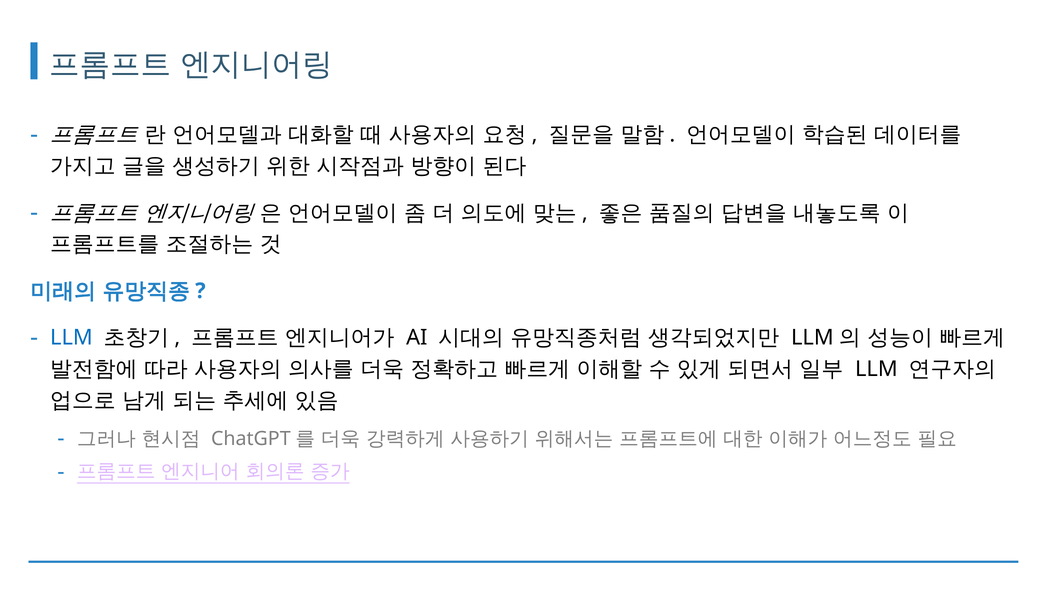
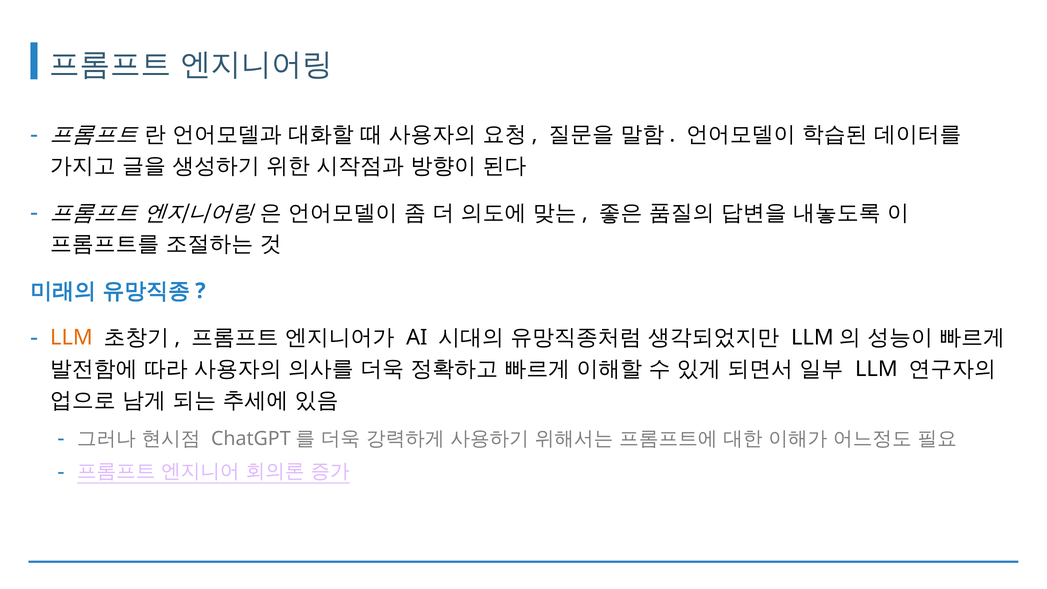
LLM at (71, 338) colour: blue -> orange
